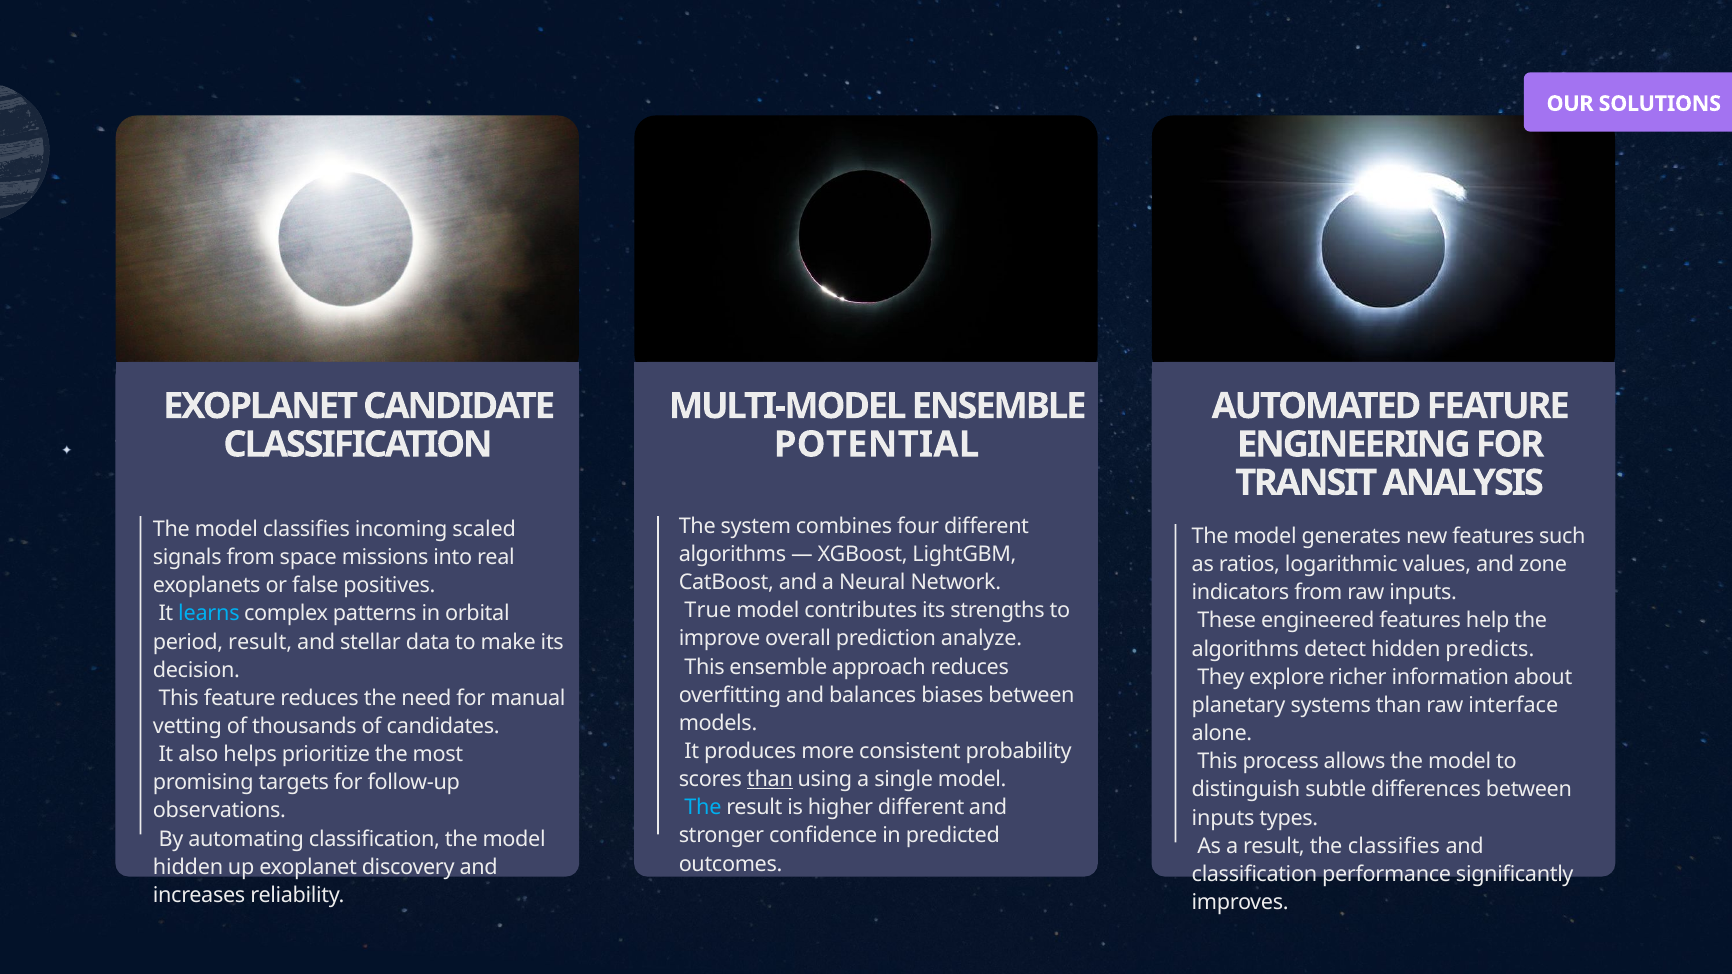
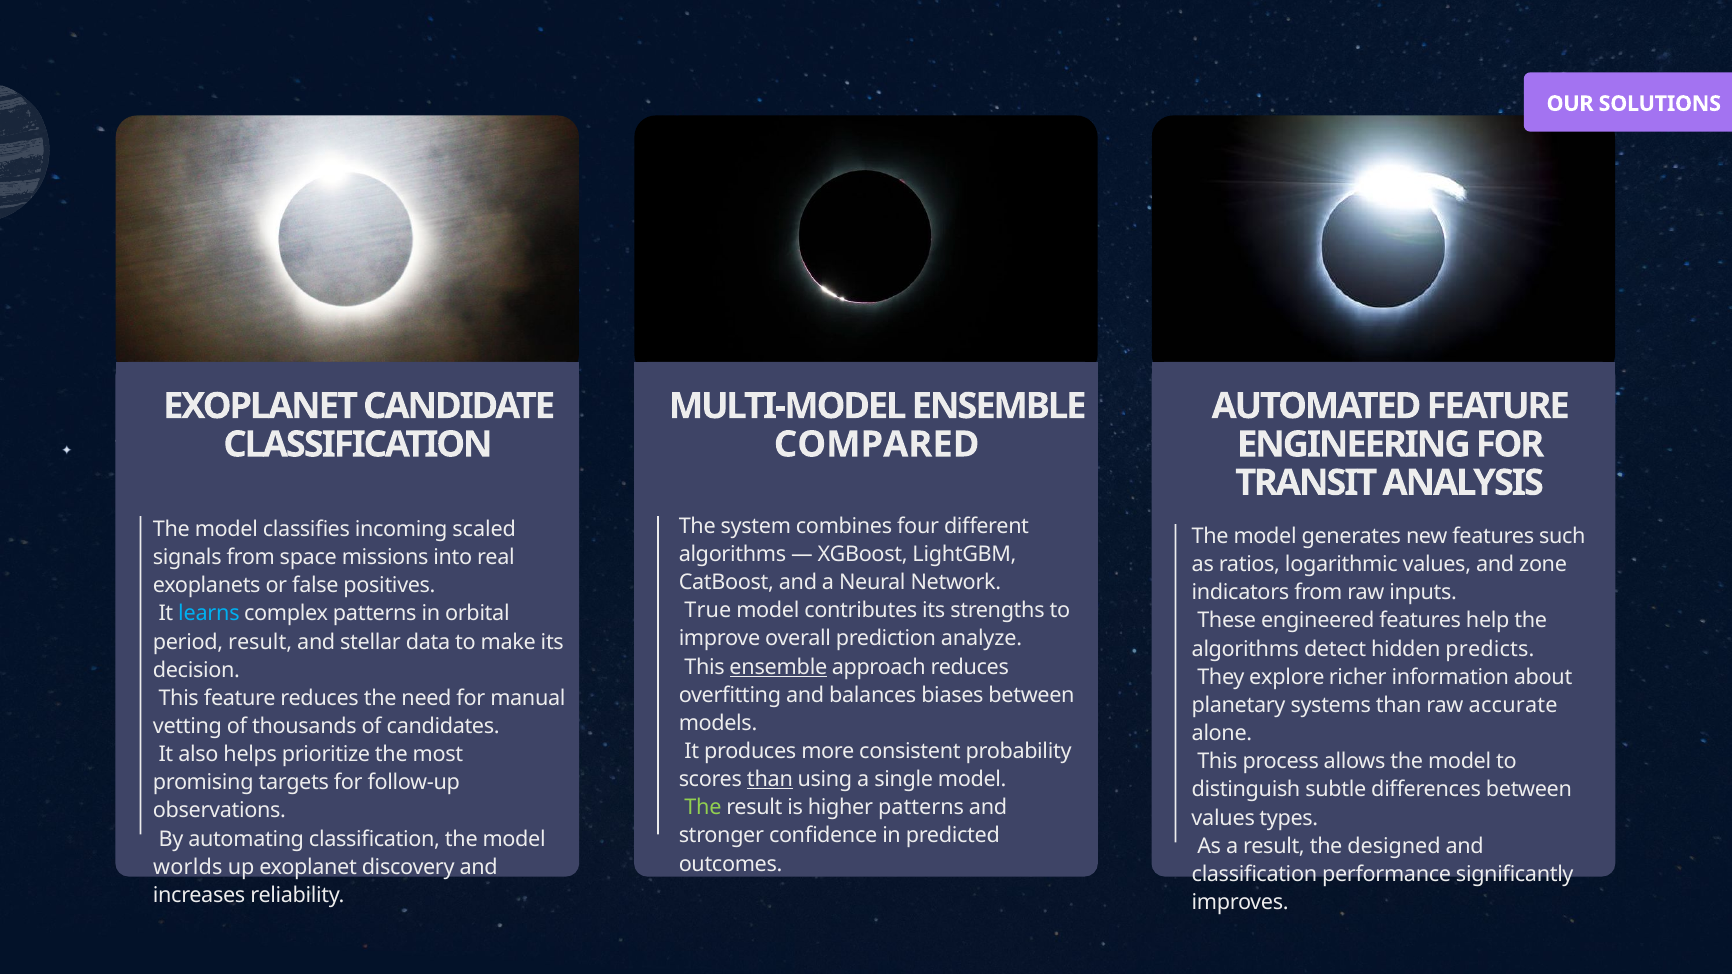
POTENTIAL: POTENTIAL -> COMPARED
ensemble at (778, 667) underline: none -> present
interface: interface -> accurate
The at (703, 808) colour: light blue -> light green
higher different: different -> patterns
inputs at (1223, 818): inputs -> values
the classifies: classifies -> designed
hidden at (188, 867): hidden -> worlds
